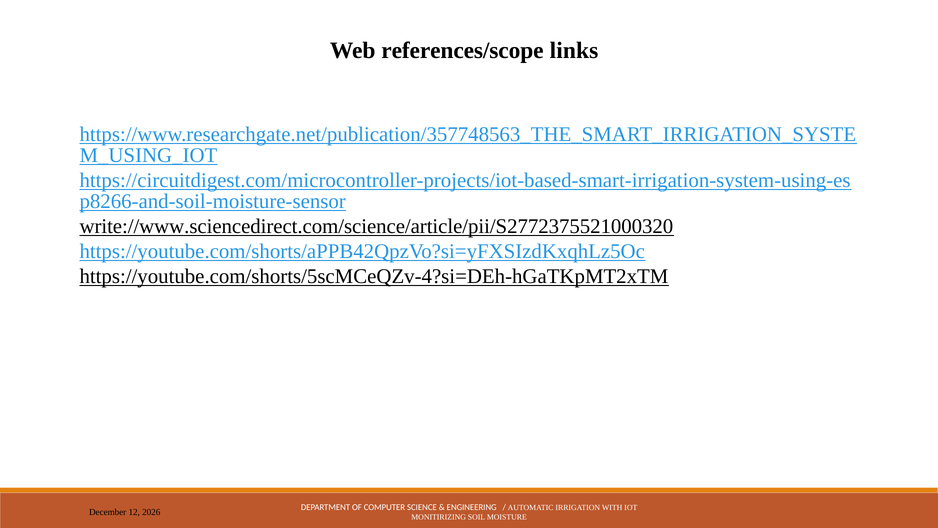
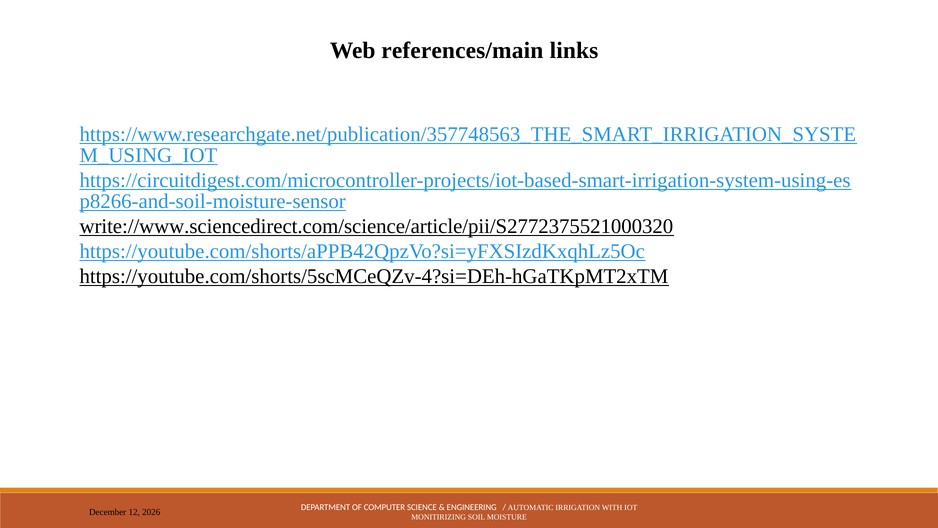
references/scope: references/scope -> references/main
